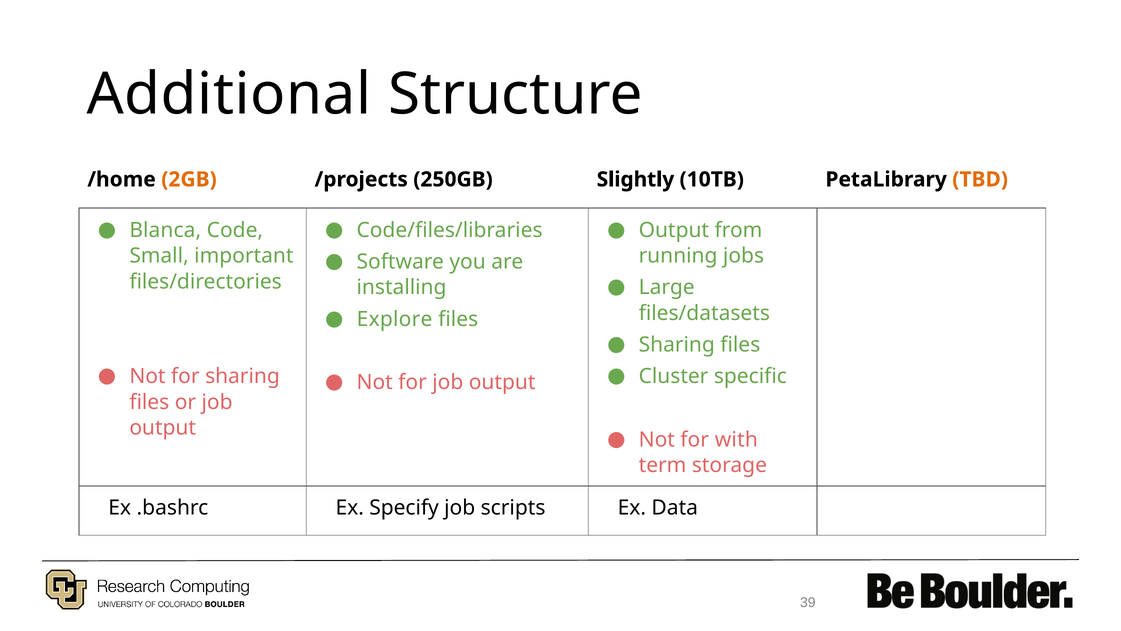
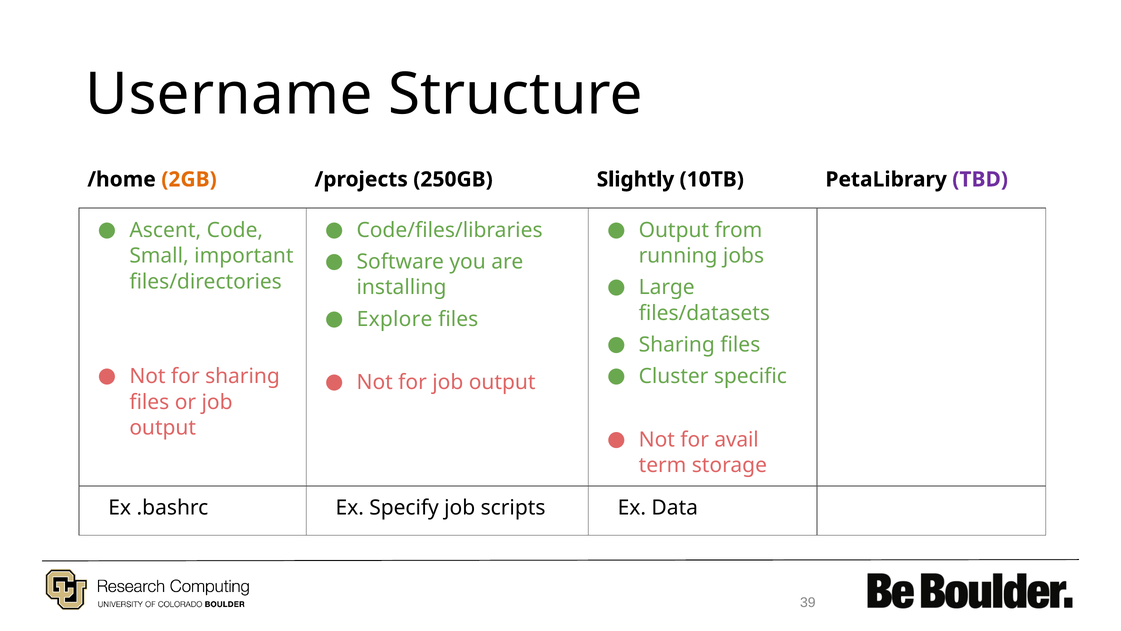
Additional: Additional -> Username
TBD colour: orange -> purple
Blanca: Blanca -> Ascent
with: with -> avail
